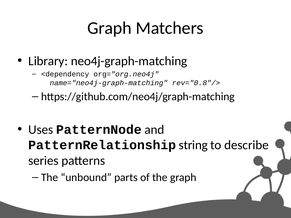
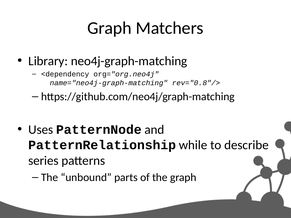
string: string -> while
